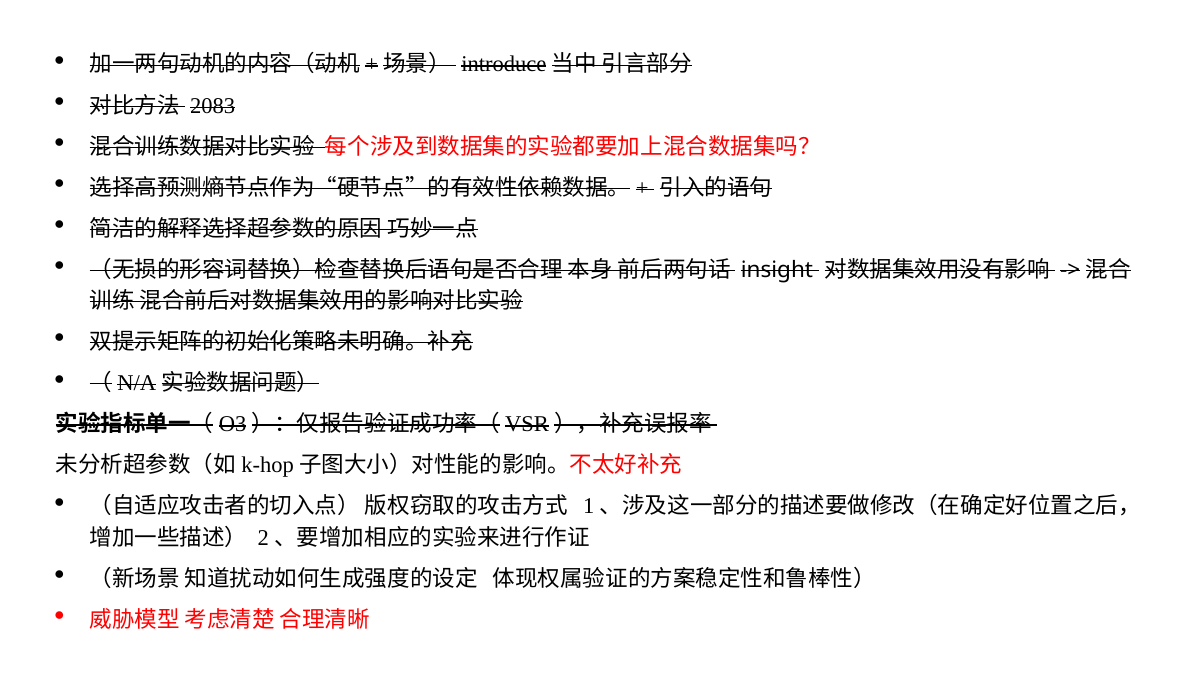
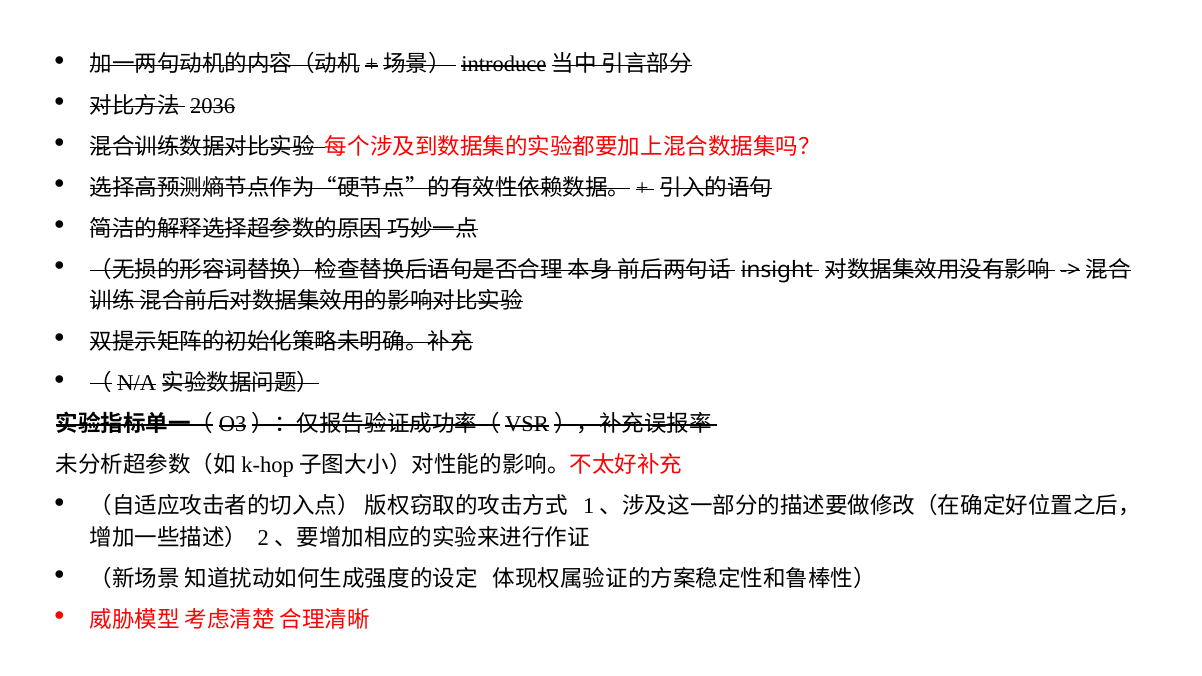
2083: 2083 -> 2036
